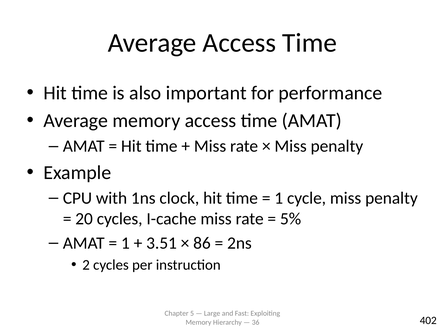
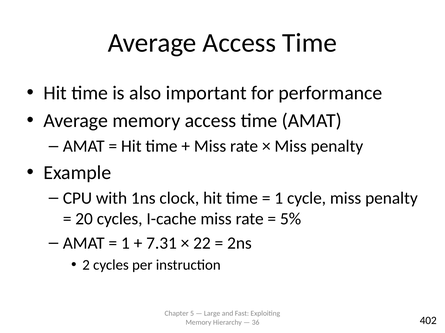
3.51: 3.51 -> 7.31
86: 86 -> 22
